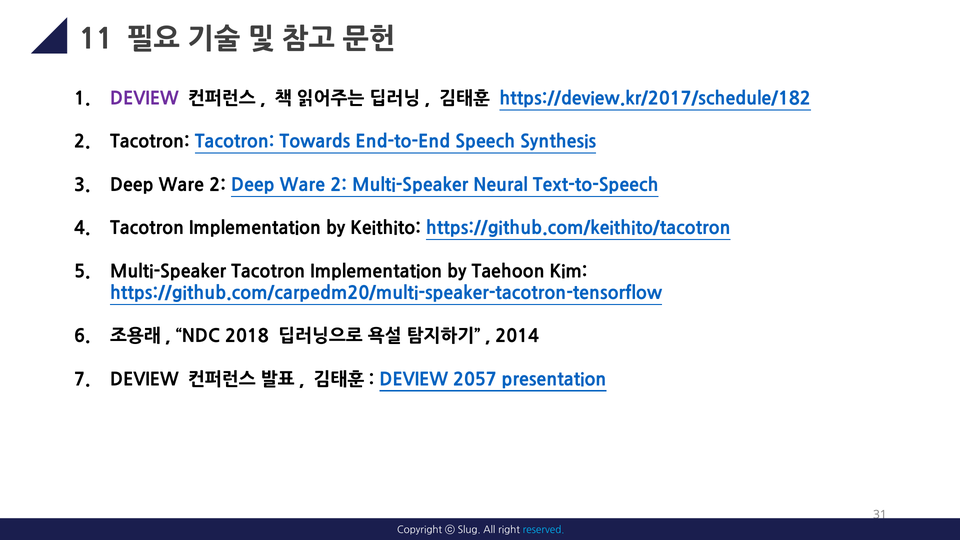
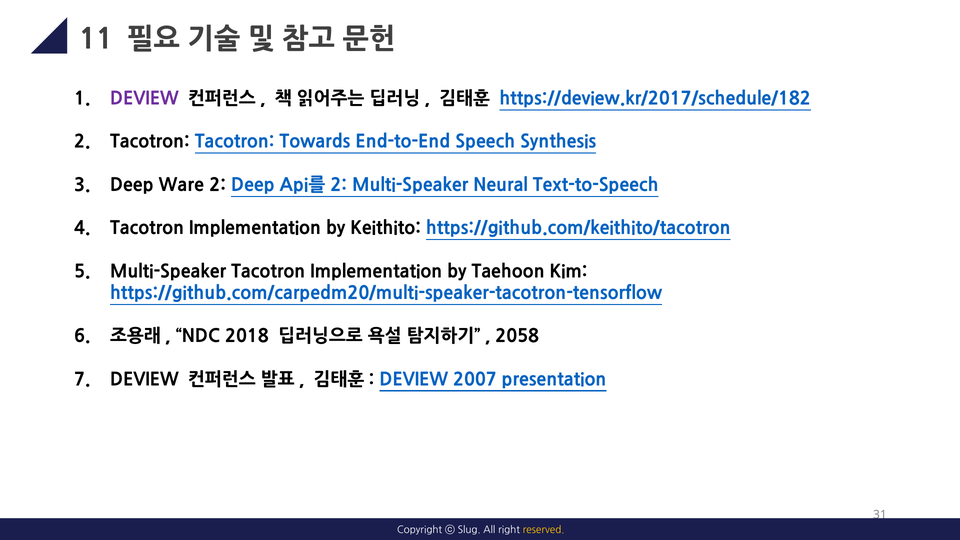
2 Deep Ware: Ware -> Api를
2014: 2014 -> 2058
2057: 2057 -> 2007
reserved colour: light blue -> yellow
